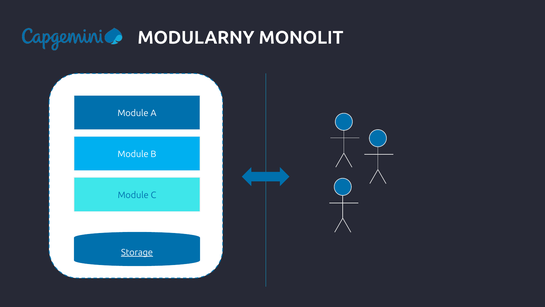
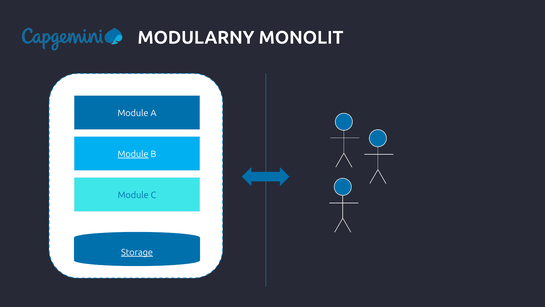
Module at (133, 154) underline: none -> present
